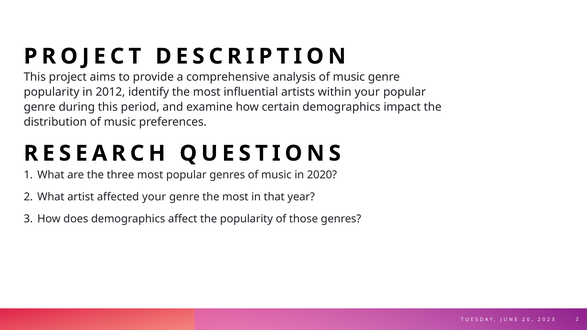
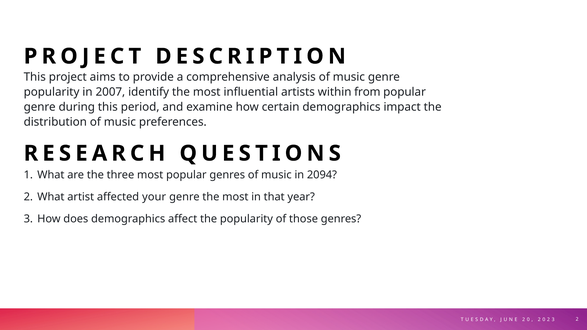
2012: 2012 -> 2007
within your: your -> from
2020: 2020 -> 2094
